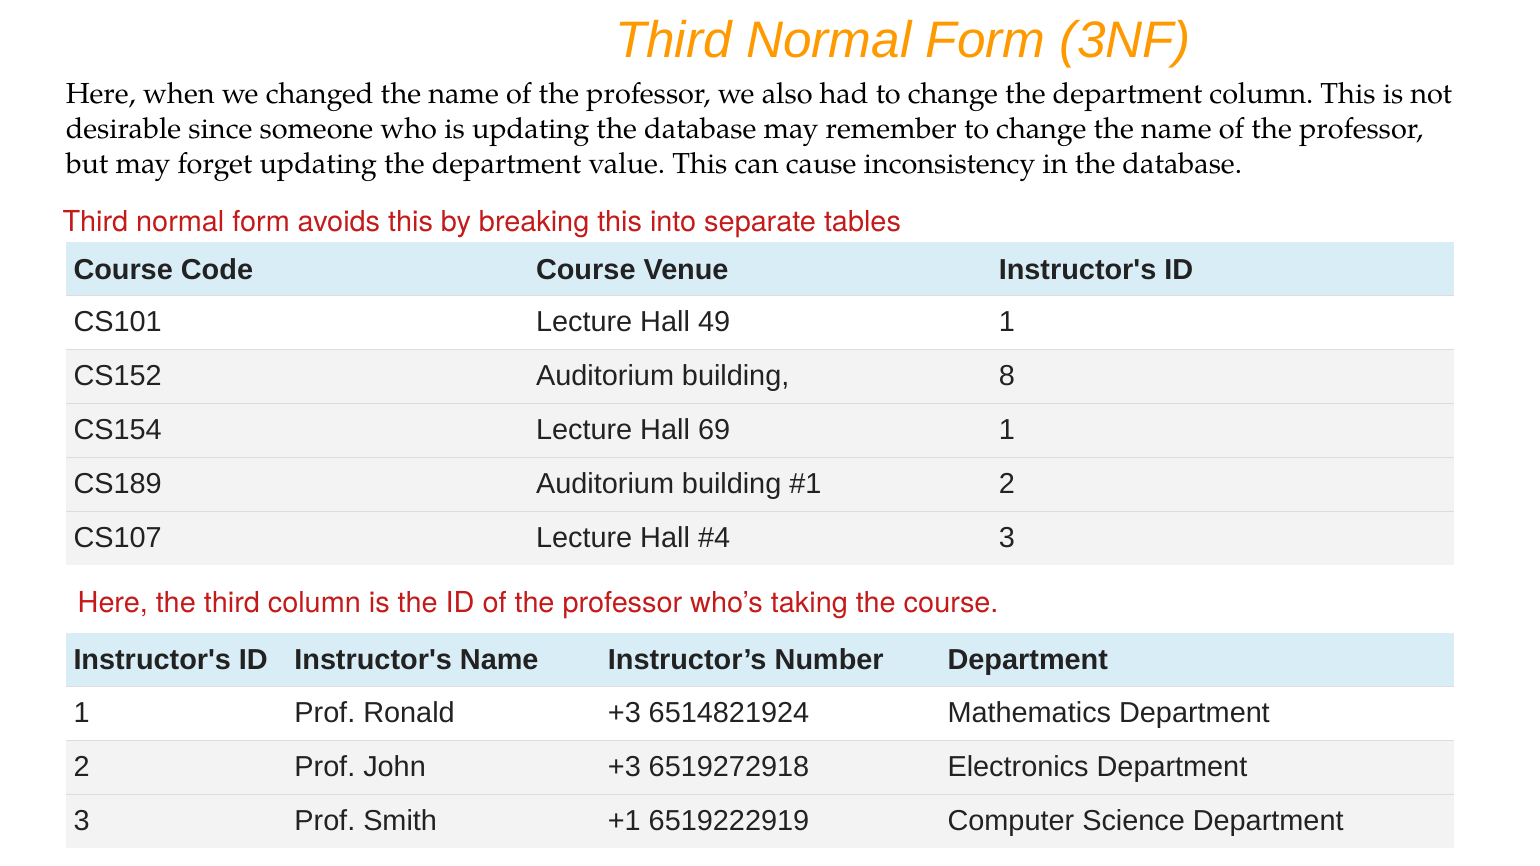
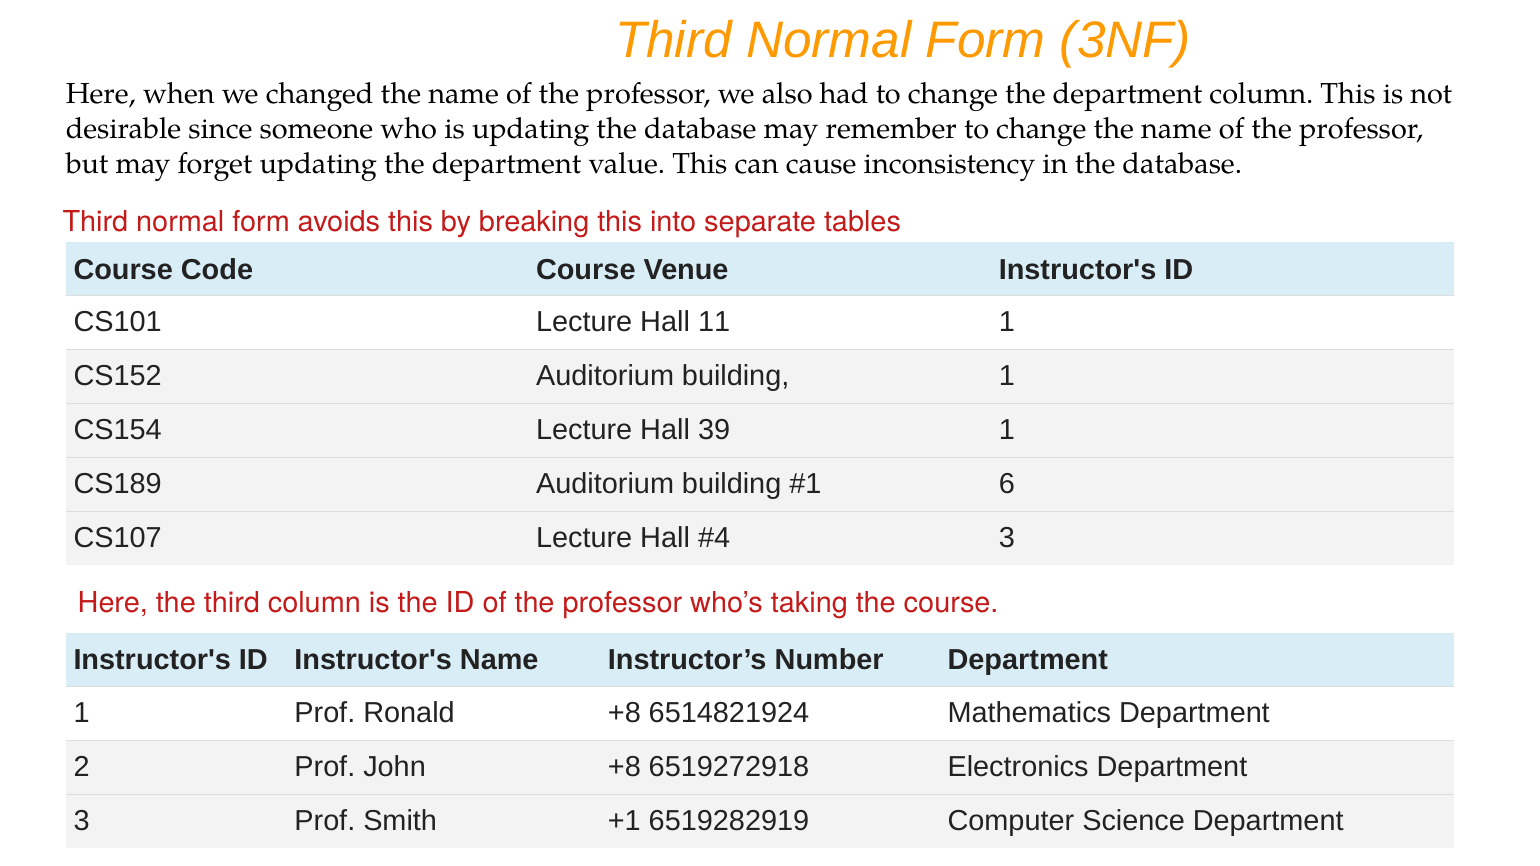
49: 49 -> 11
building 8: 8 -> 1
69: 69 -> 39
2 at (1007, 484): 2 -> 6
Ronald +3: +3 -> +8
John +3: +3 -> +8
6519222919: 6519222919 -> 6519282919
